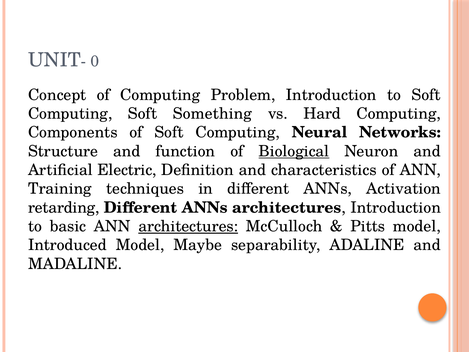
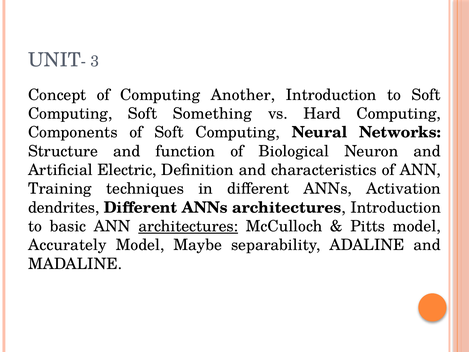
0: 0 -> 3
Problem: Problem -> Another
Biological underline: present -> none
retarding: retarding -> dendrites
Introduced: Introduced -> Accurately
